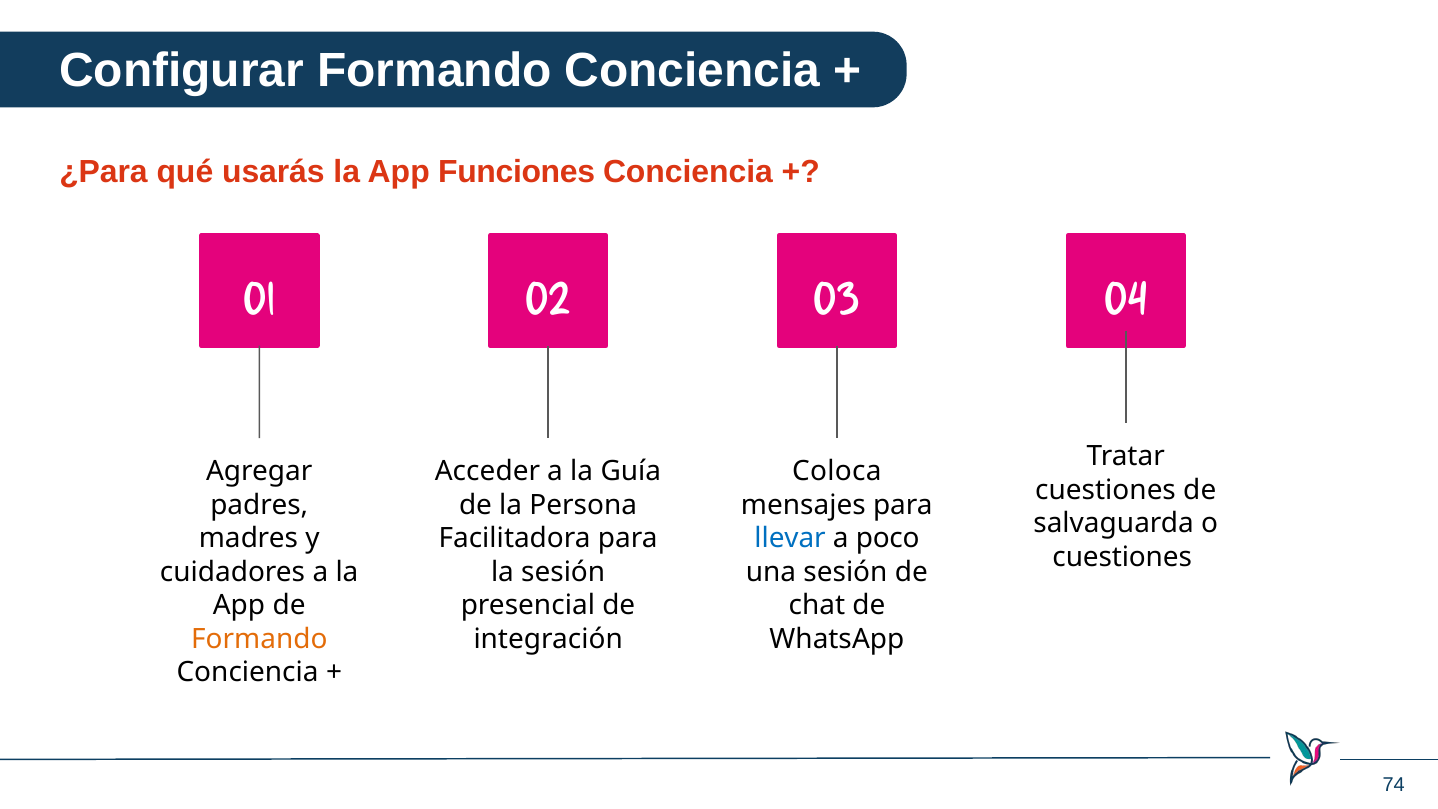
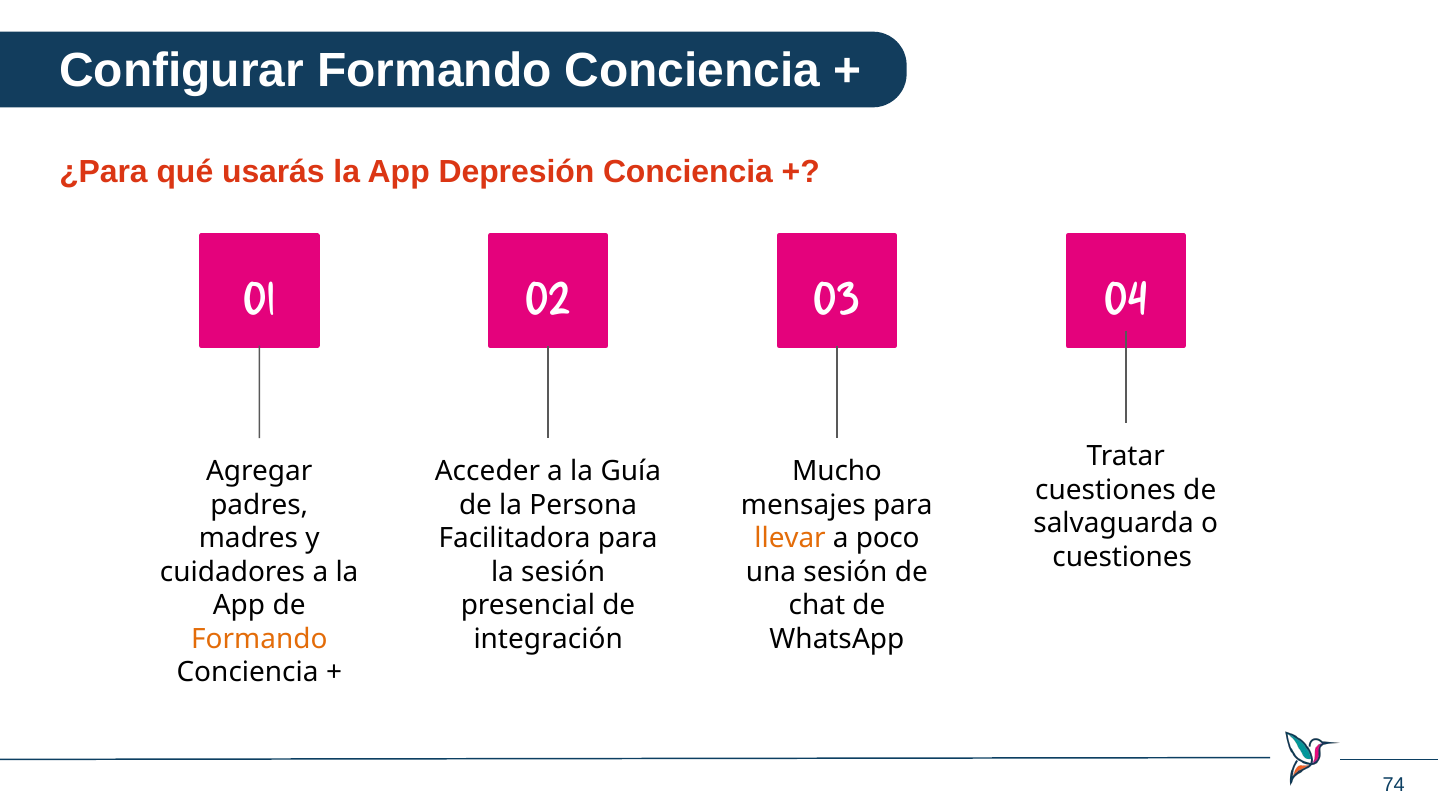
Funciones: Funciones -> Depresión
Coloca: Coloca -> Mucho
llevar colour: blue -> orange
